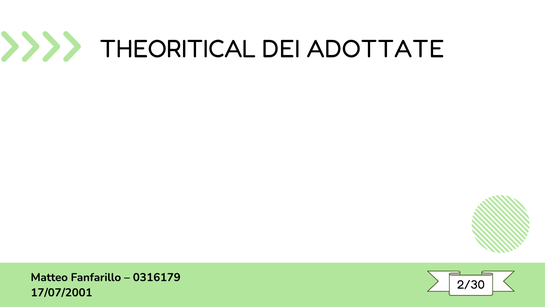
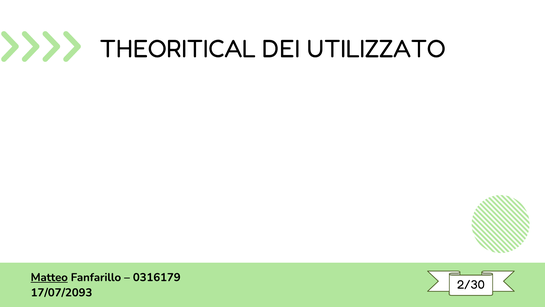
ADOTTATE: ADOTTATE -> UTILIZZATO
Matteo underline: none -> present
17/07/2001: 17/07/2001 -> 17/07/2093
